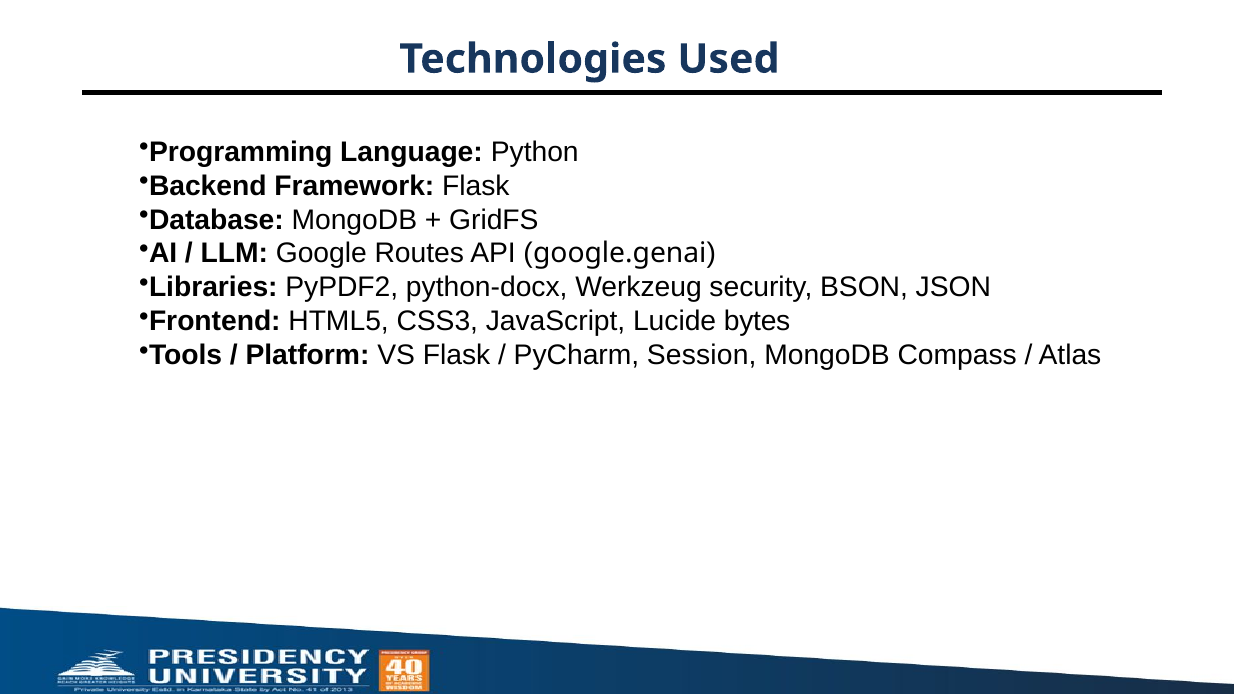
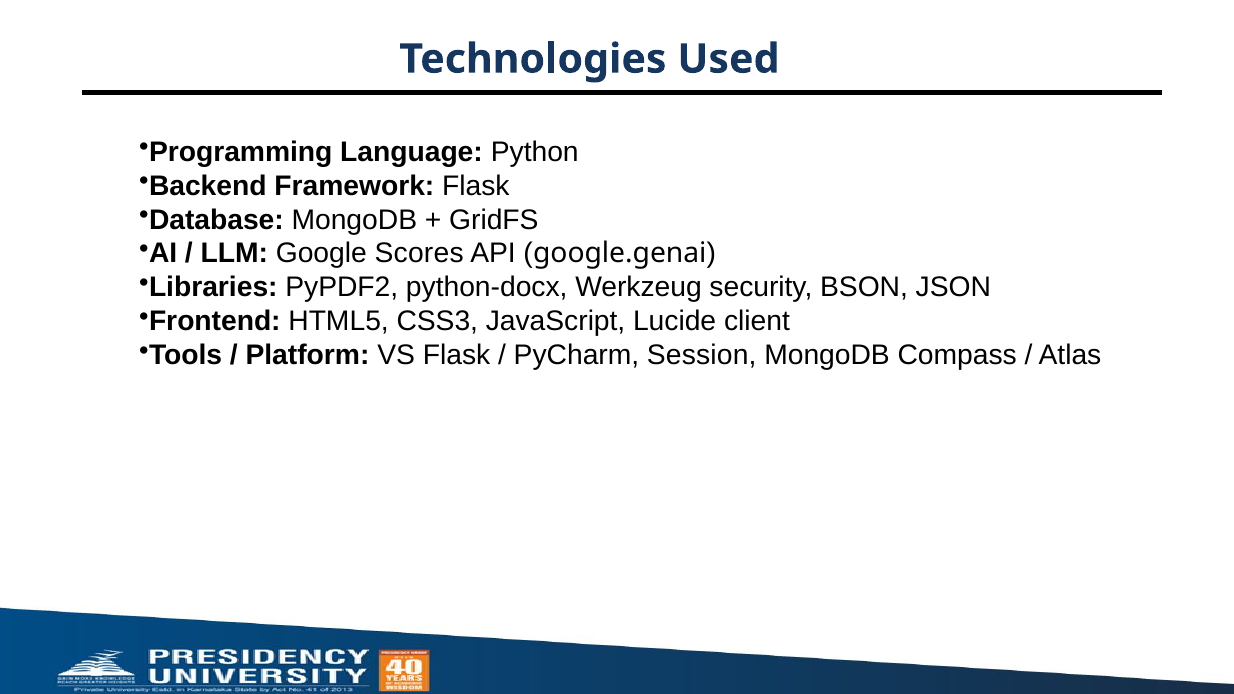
Routes: Routes -> Scores
bytes: bytes -> client
